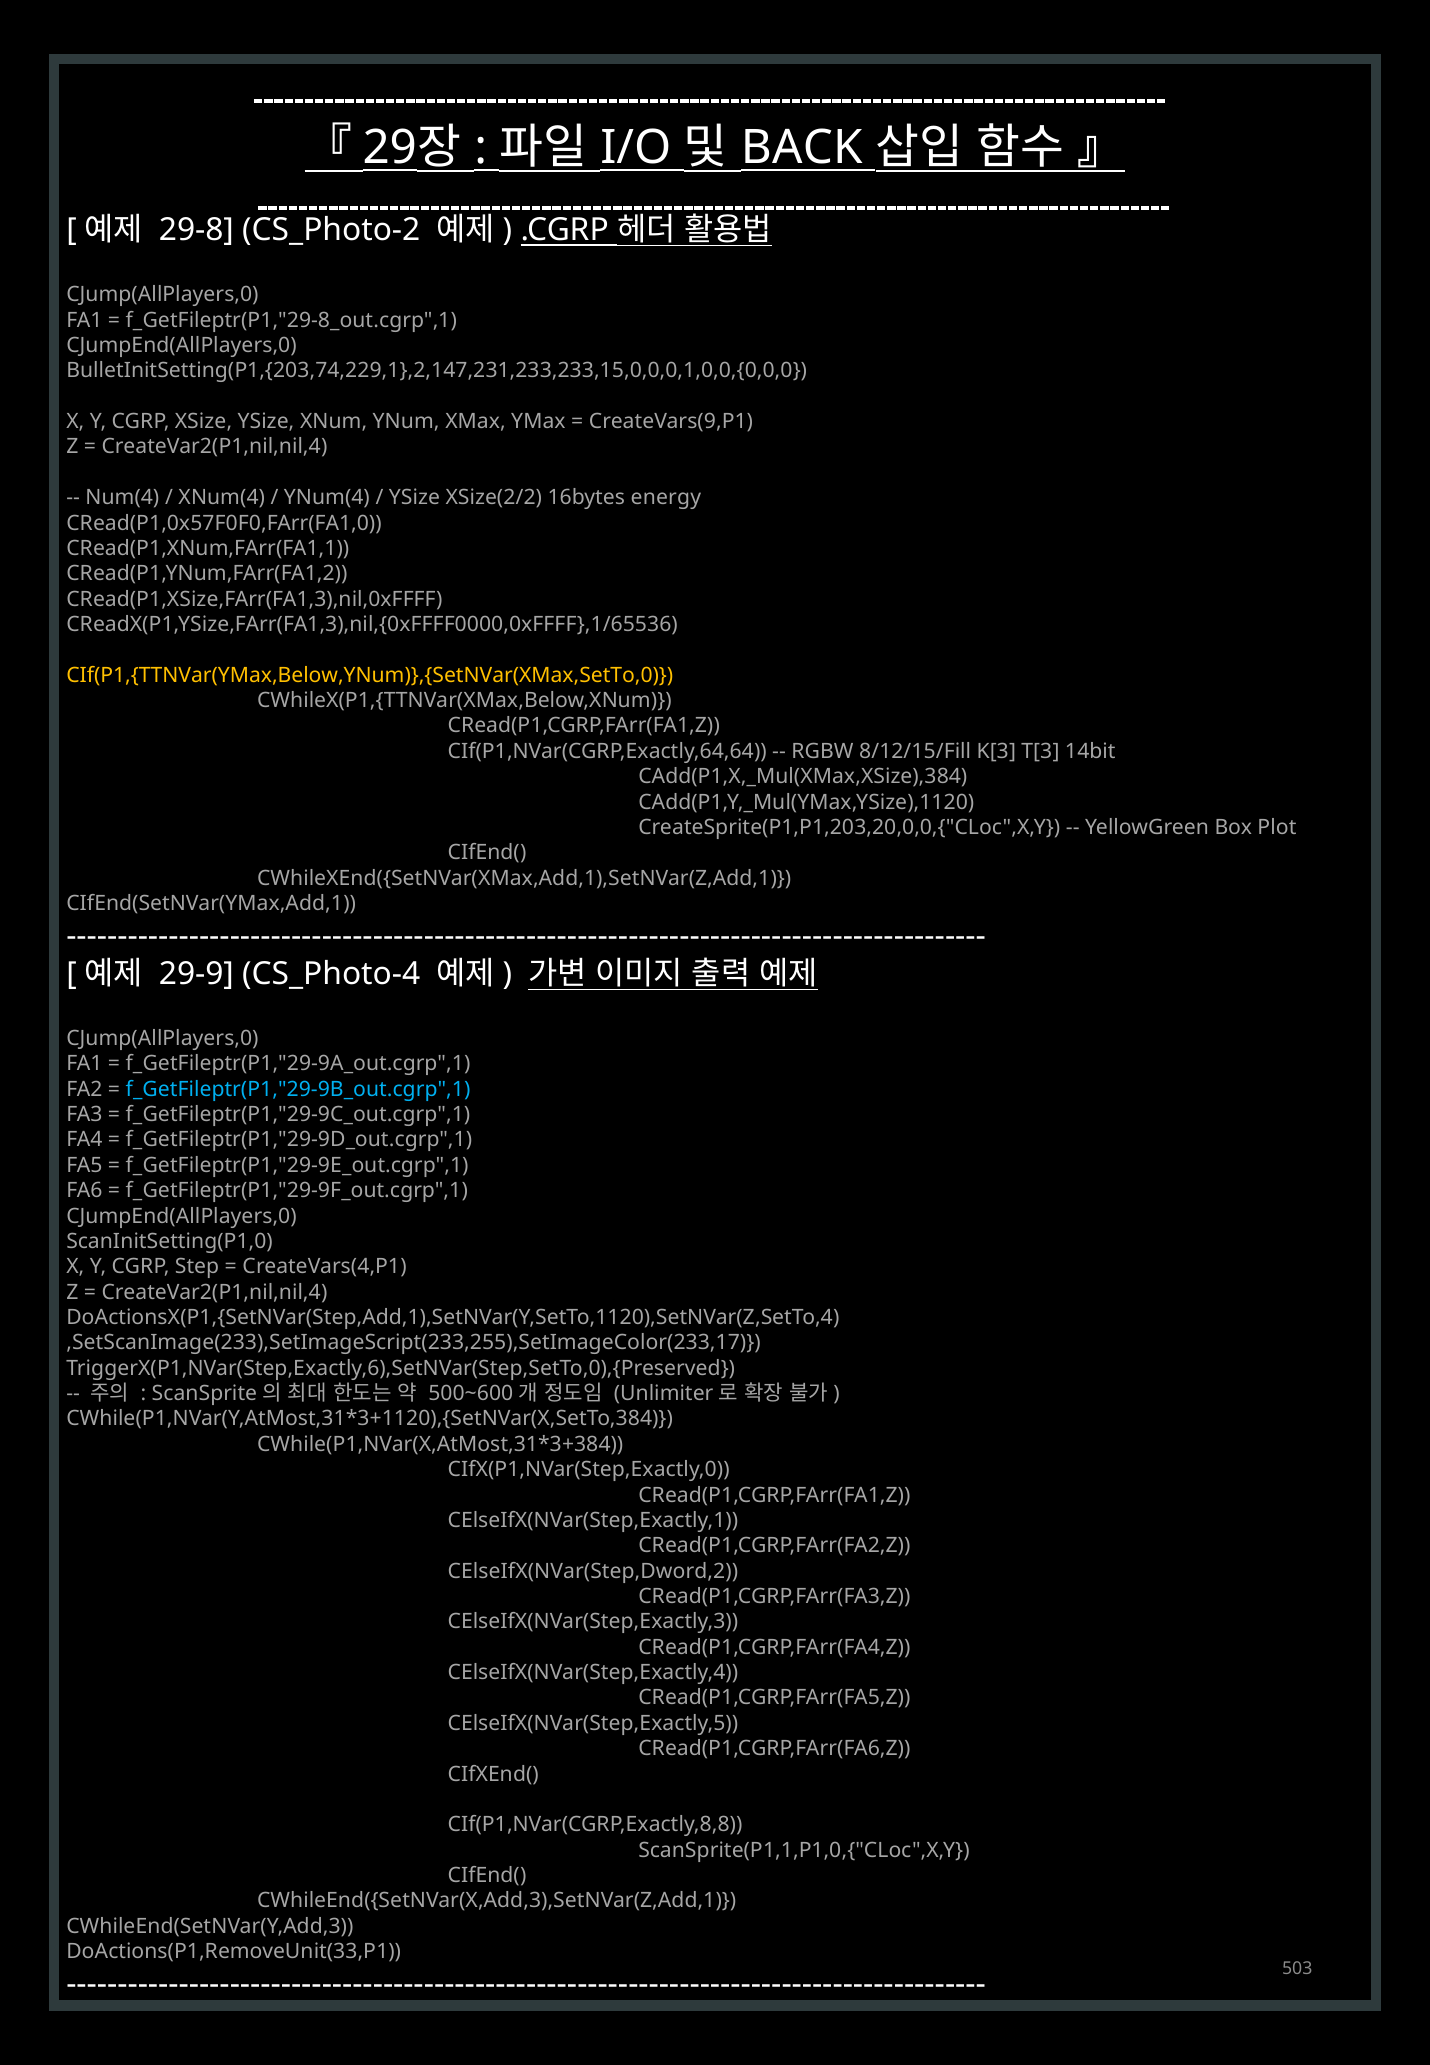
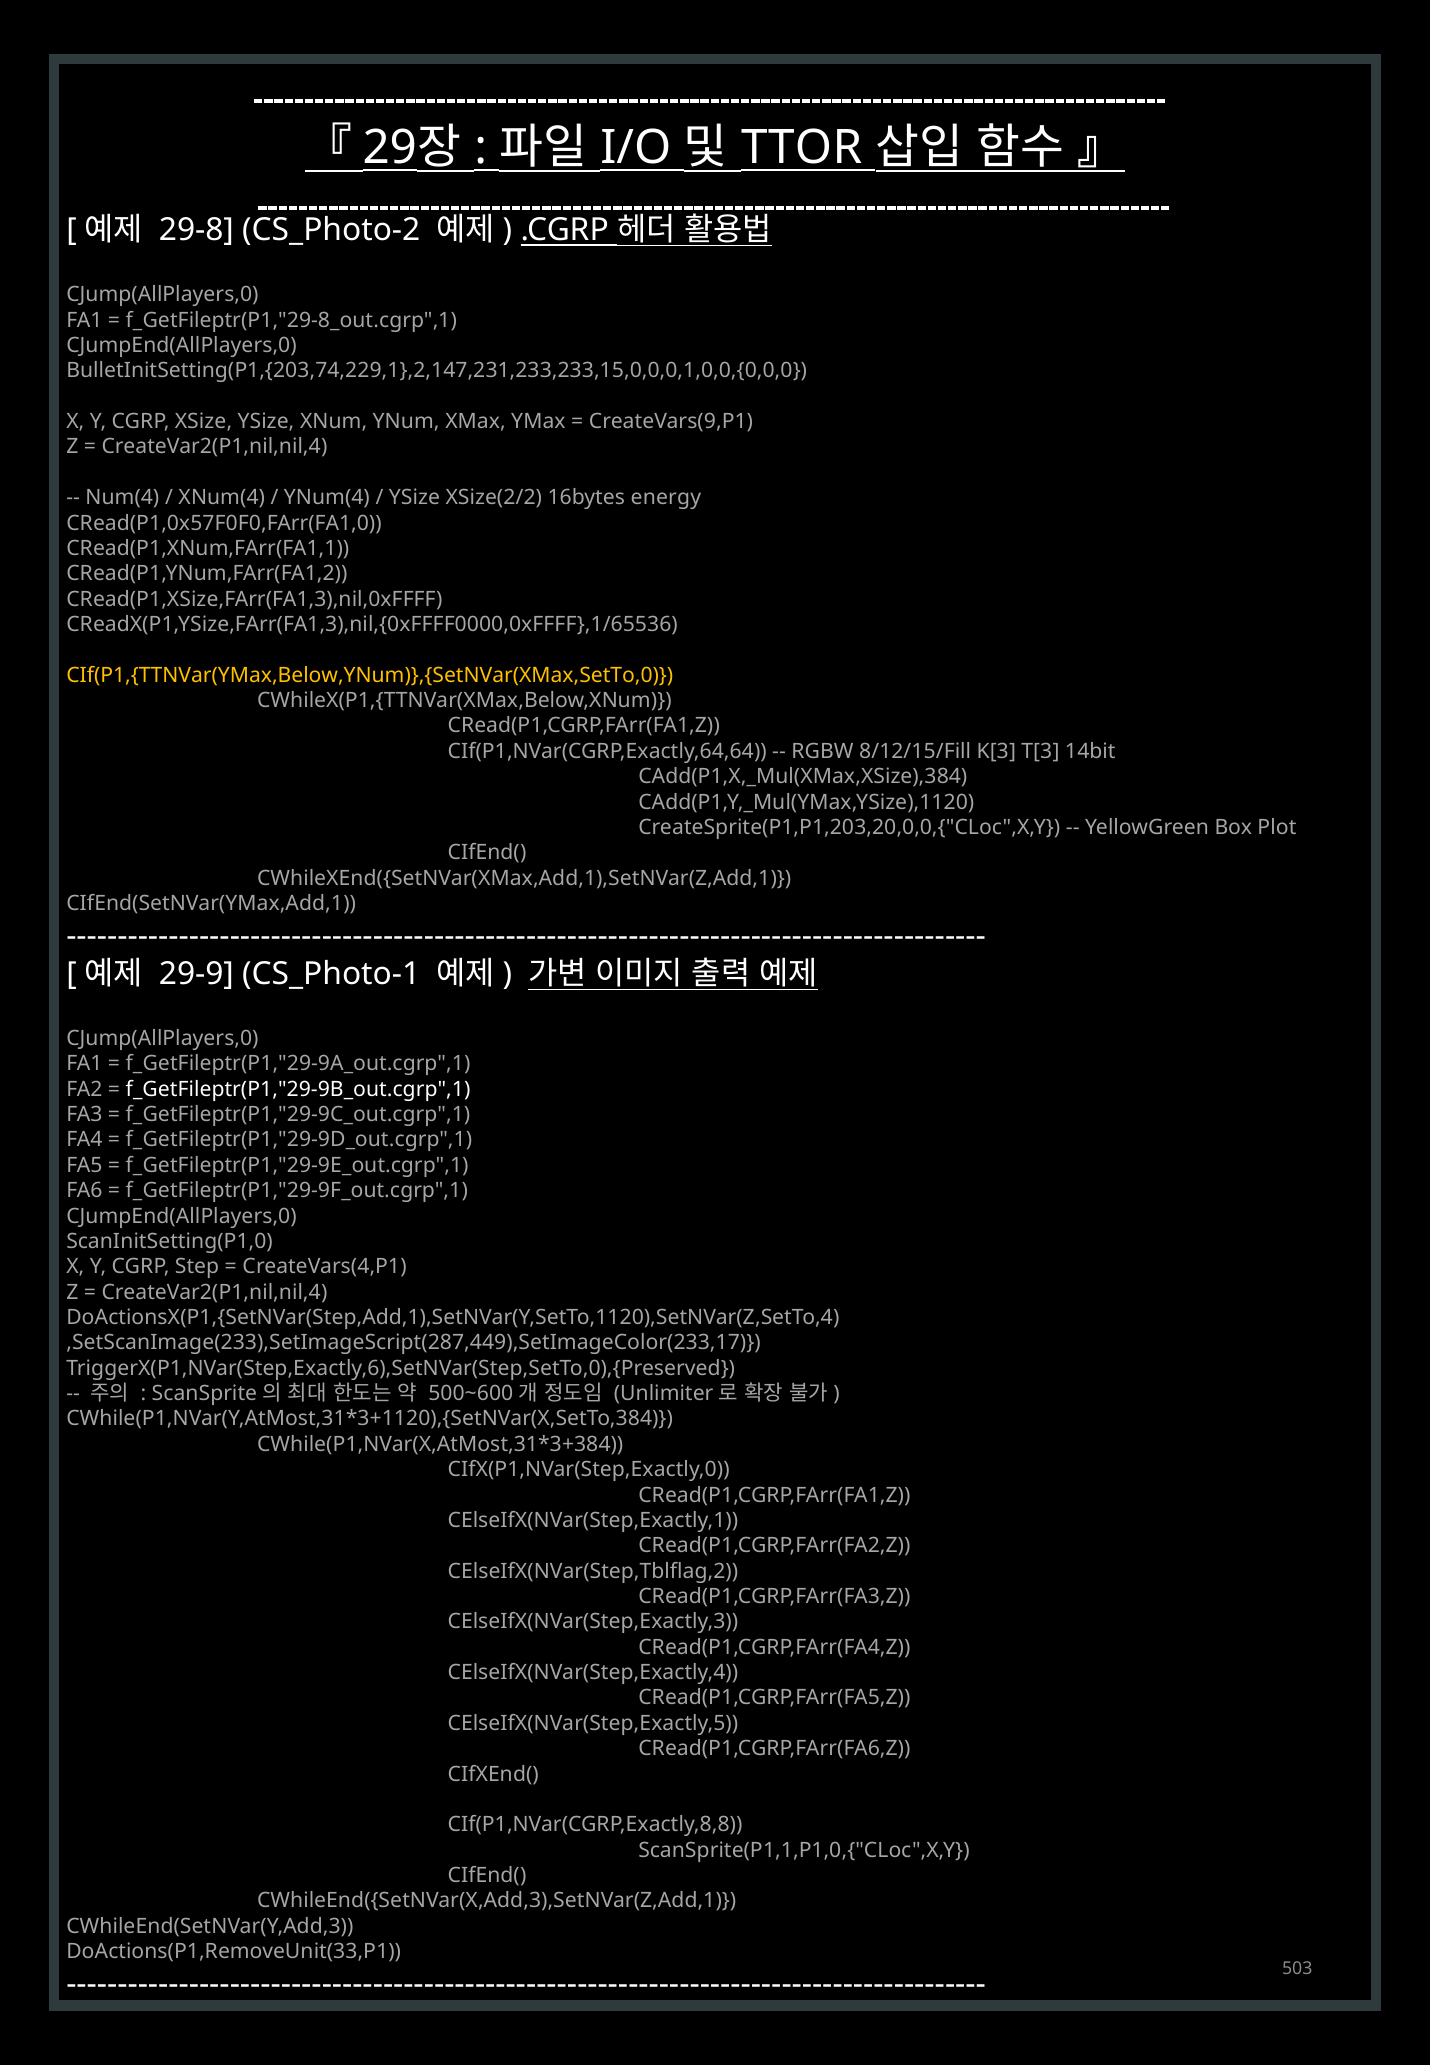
BACK: BACK -> TTOR
CS_Photo-4: CS_Photo-4 -> CS_Photo-1
f_GetFileptr(P1,"29-9B_out.cgrp",1 colour: light blue -> white
,SetScanImage(233),SetImageScript(233,255),SetImageColor(233,17: ,SetScanImage(233),SetImageScript(233,255),SetImageColor(233,17 -> ,SetScanImage(233),SetImageScript(287,449),SetImageColor(233,17
CElseIfX(NVar(Step,Dword,2: CElseIfX(NVar(Step,Dword,2 -> CElseIfX(NVar(Step,Tblflag,2
